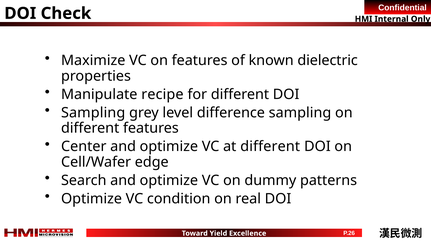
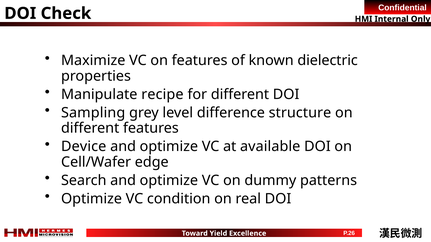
difference sampling: sampling -> structure
Center: Center -> Device
at different: different -> available
